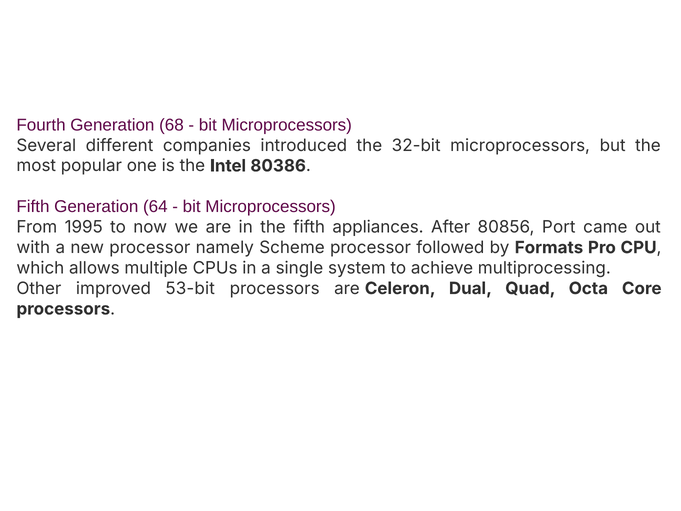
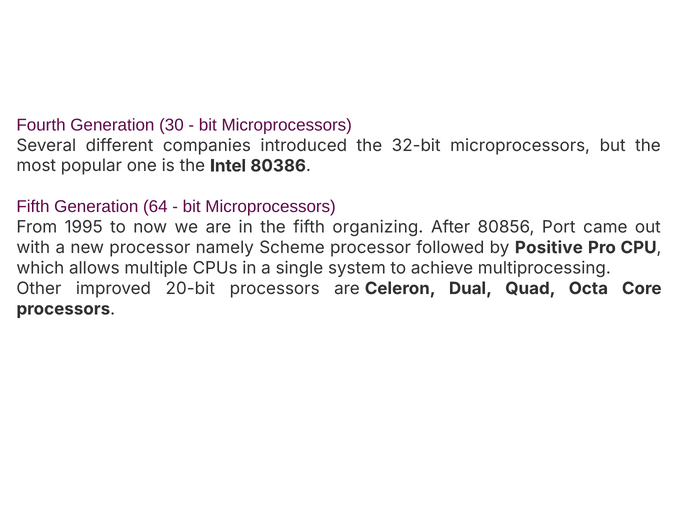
68: 68 -> 30
appliances: appliances -> organizing
Formats: Formats -> Positive
53-bit: 53-bit -> 20-bit
